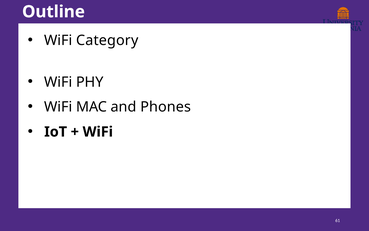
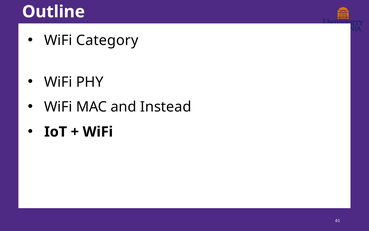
Phones: Phones -> Instead
